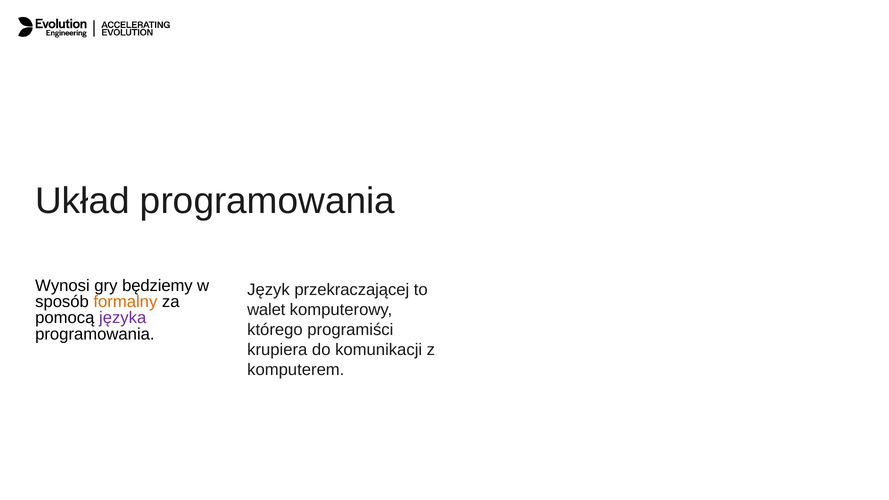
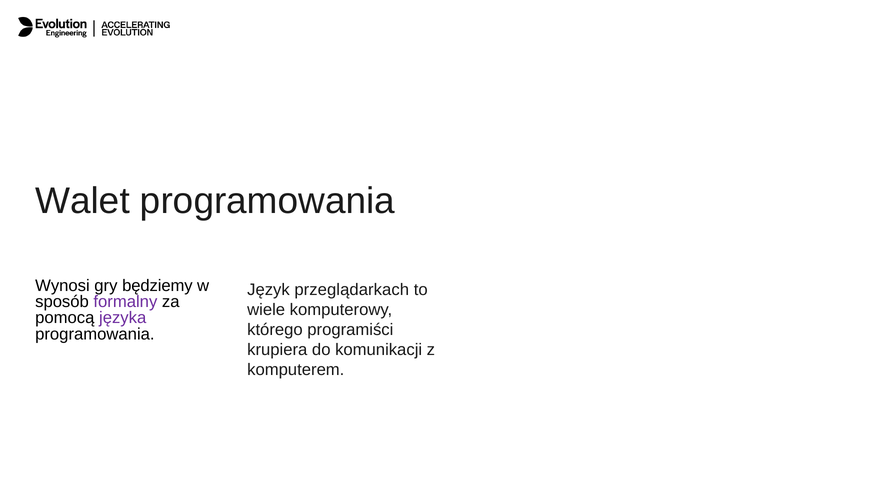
Układ: Układ -> Walet
przekraczającej: przekraczającej -> przeglądarkach
formalny colour: orange -> purple
walet: walet -> wiele
